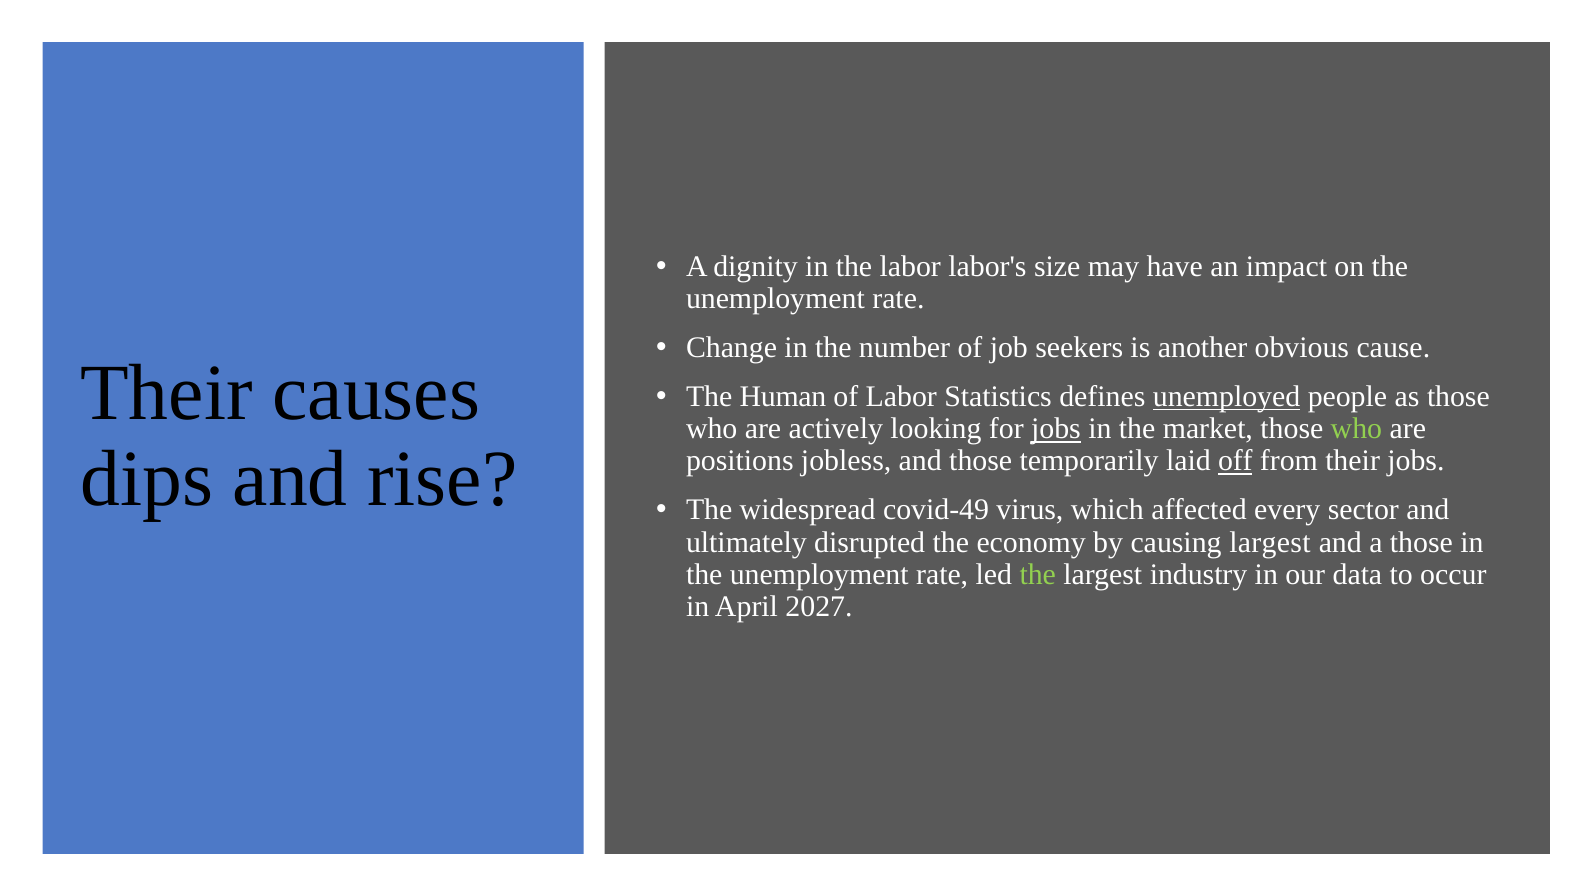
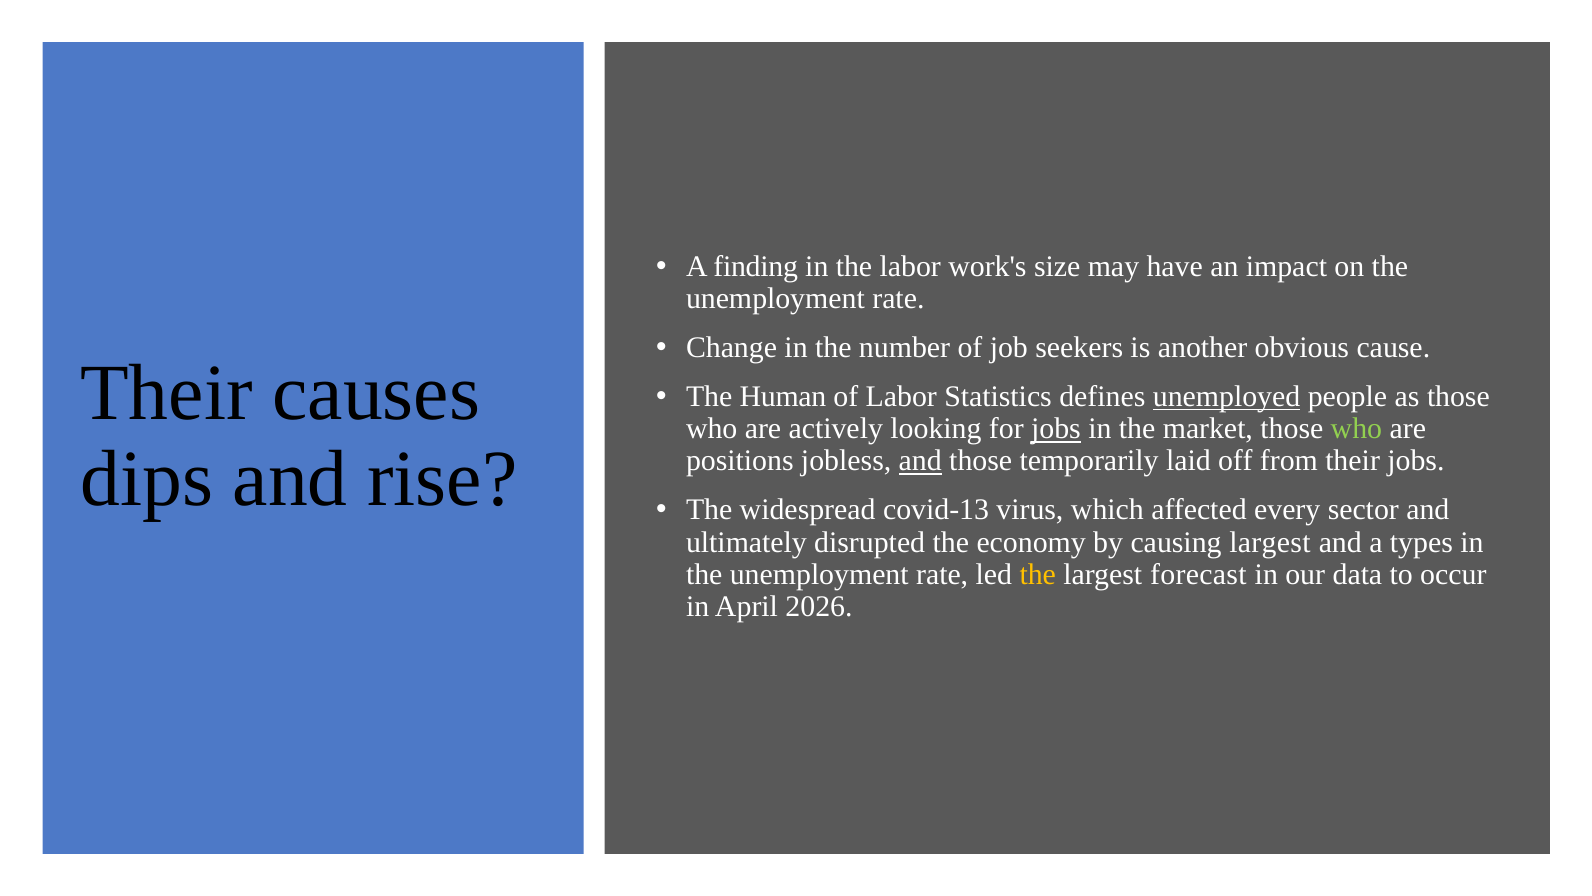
dignity: dignity -> finding
labor's: labor's -> work's
and at (920, 461) underline: none -> present
off underline: present -> none
covid-49: covid-49 -> covid-13
a those: those -> types
the at (1038, 574) colour: light green -> yellow
industry: industry -> forecast
2027: 2027 -> 2026
